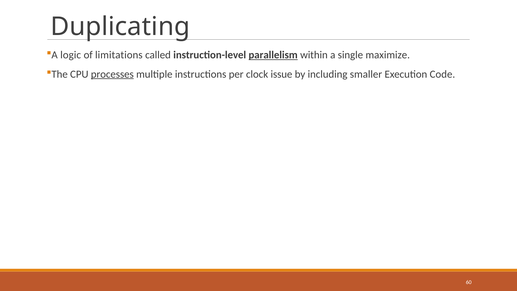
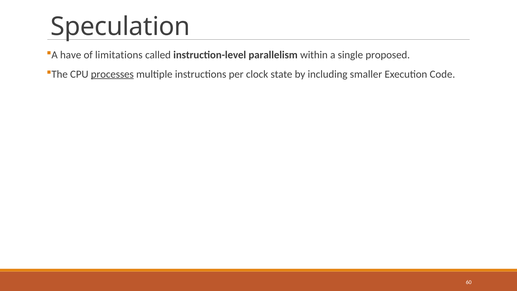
Duplicating: Duplicating -> Speculation
logic: logic -> have
parallelism underline: present -> none
maximize: maximize -> proposed
issue: issue -> state
